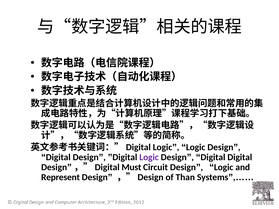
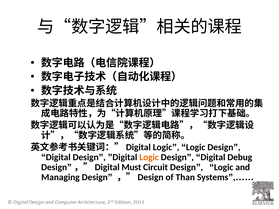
Logic at (149, 157) colour: purple -> orange
Digital Digital: Digital -> Debug
Represent: Represent -> Managing
